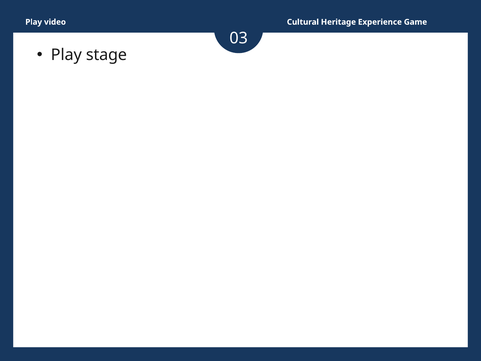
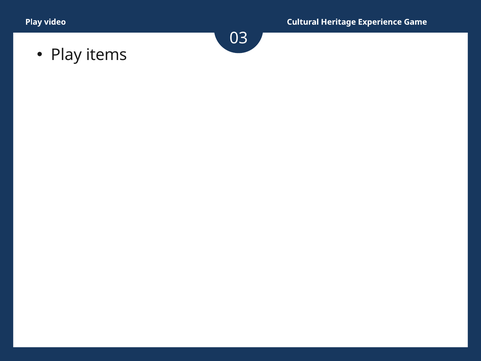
stage: stage -> items
